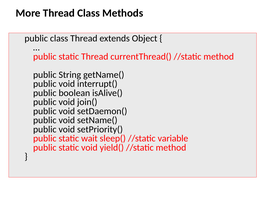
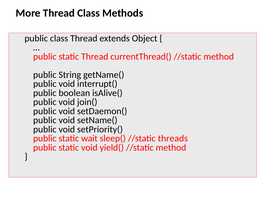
variable: variable -> threads
